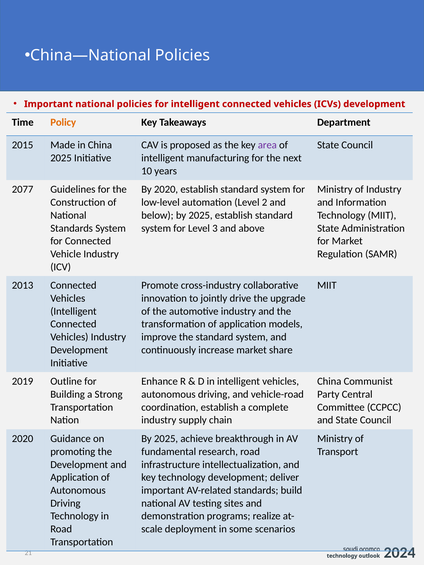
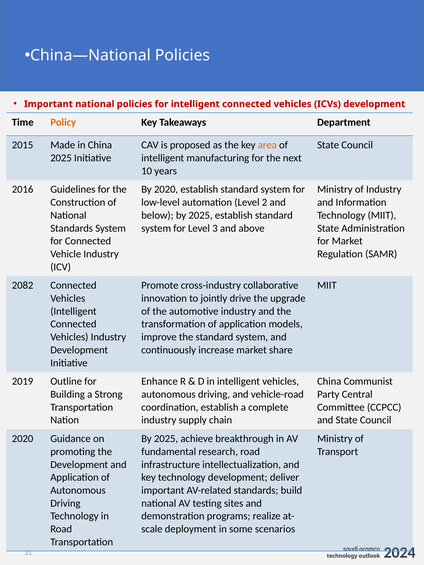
area colour: purple -> orange
2077: 2077 -> 2016
2013: 2013 -> 2082
